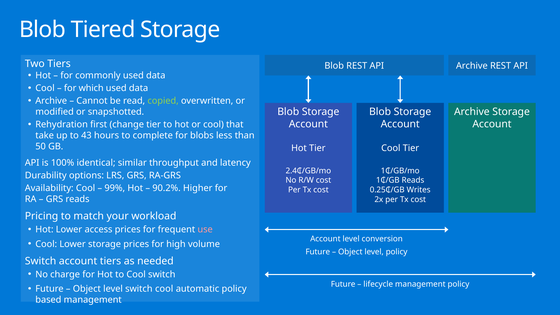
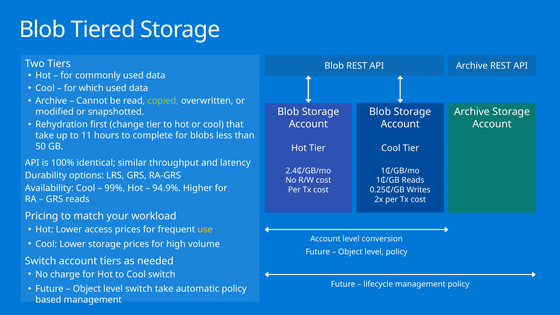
43: 43 -> 11
90.2%: 90.2% -> 94.9%
use colour: pink -> yellow
switch cool: cool -> take
